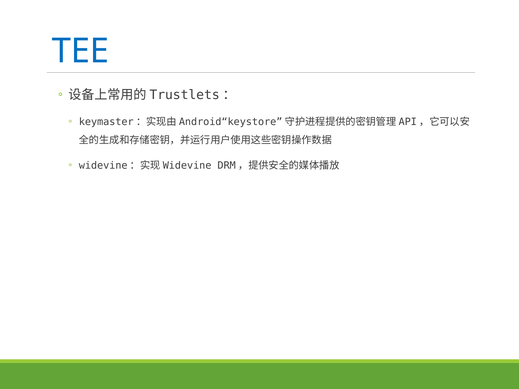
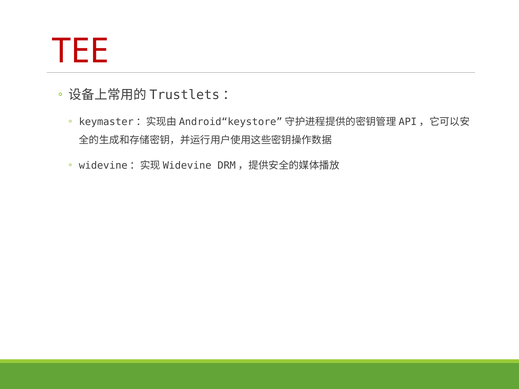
TEE colour: blue -> red
